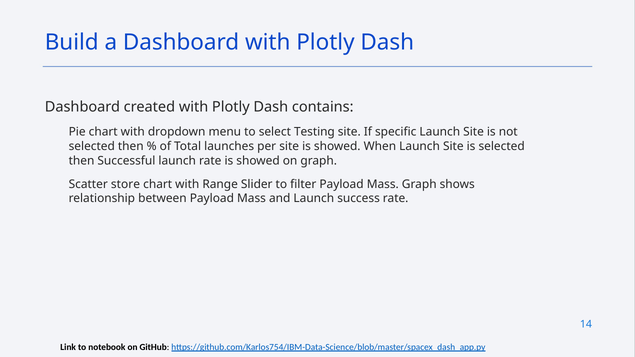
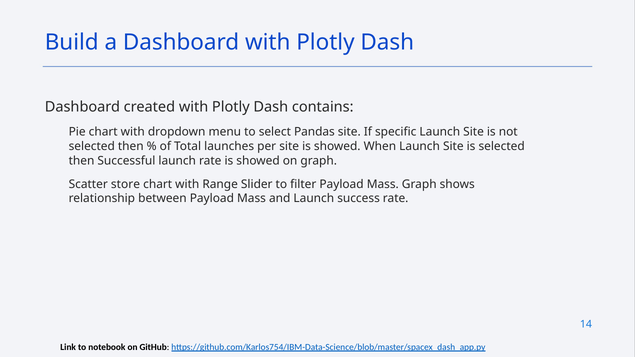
Testing: Testing -> Pandas
